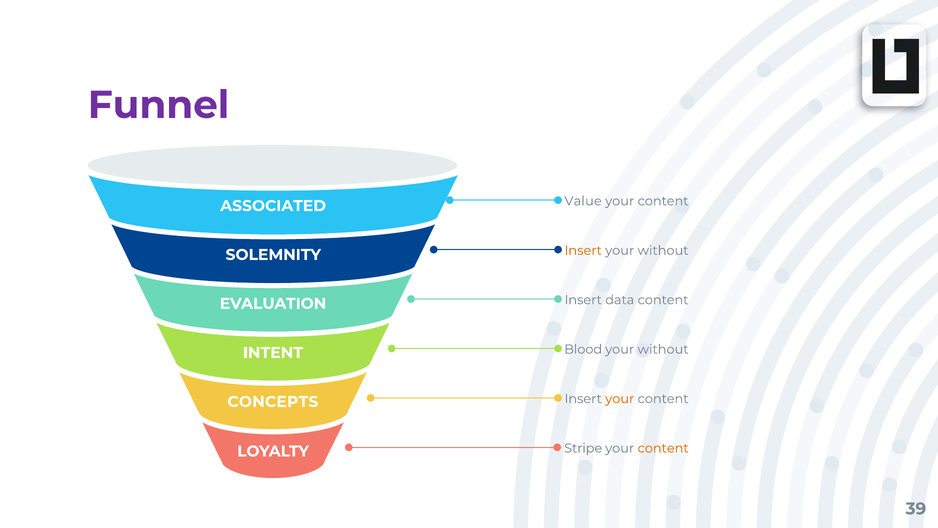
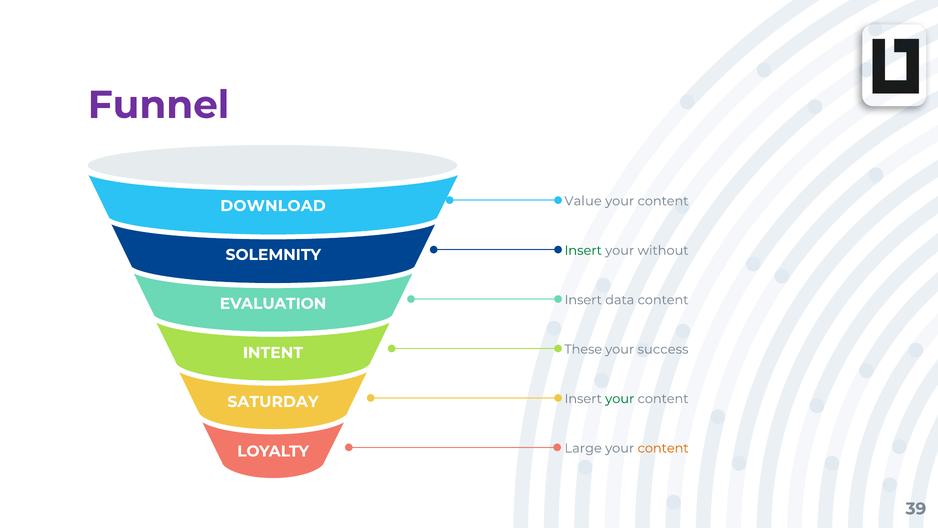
ASSOCIATED: ASSOCIATED -> DOWNLOAD
Insert at (583, 250) colour: orange -> green
Blood: Blood -> These
without at (663, 349): without -> success
your at (620, 399) colour: orange -> green
CONCEPTS: CONCEPTS -> SATURDAY
Stripe: Stripe -> Large
